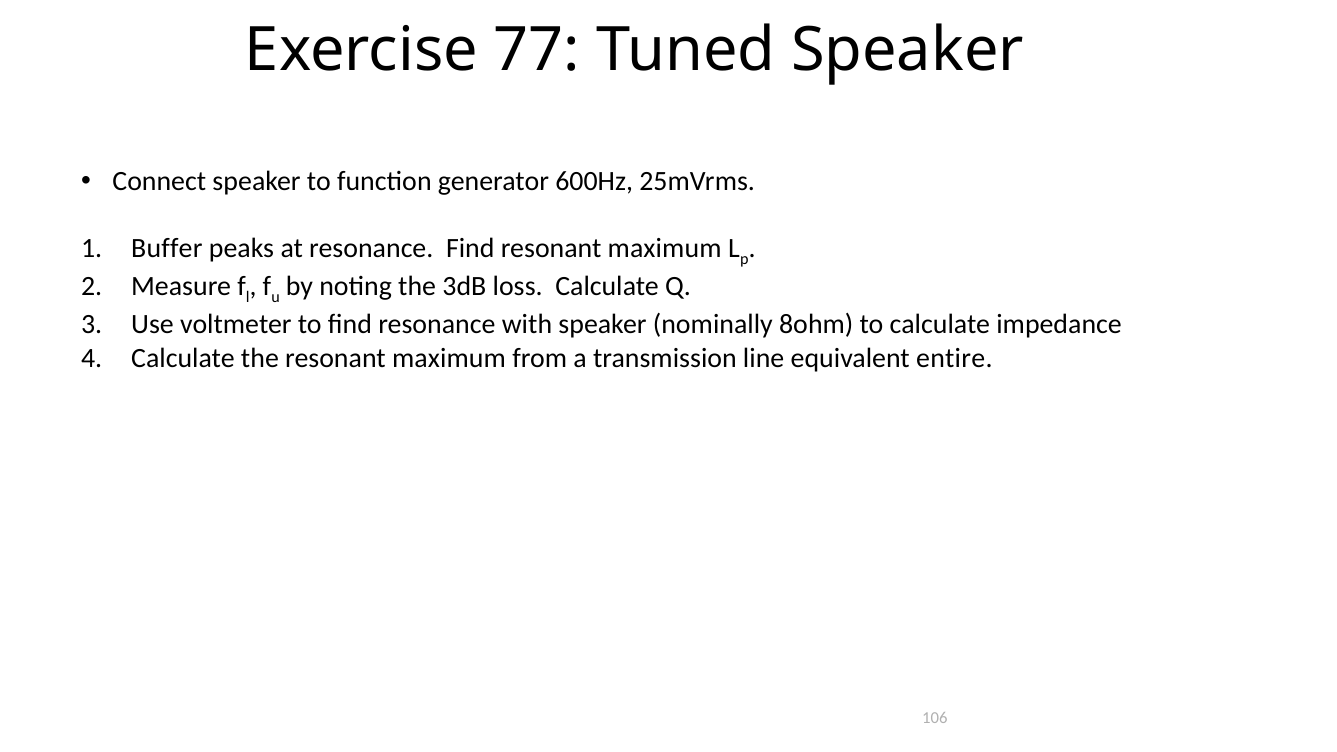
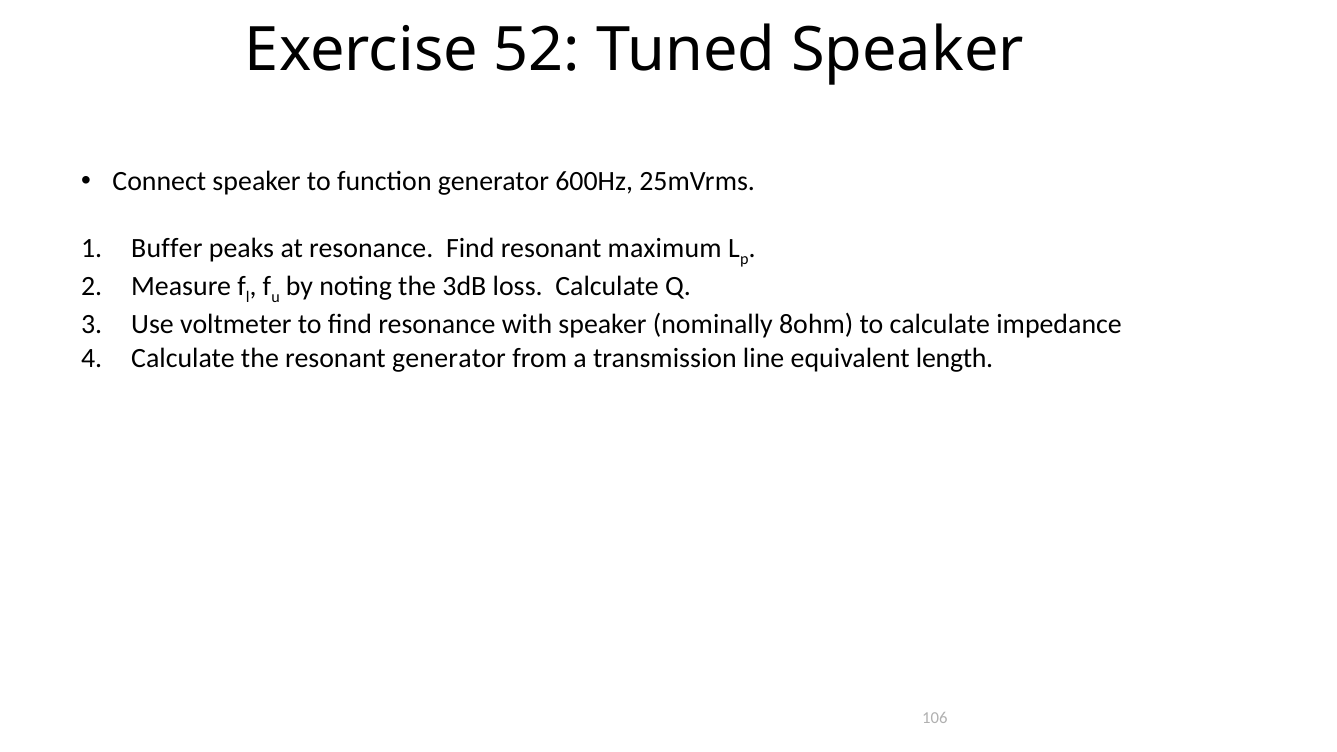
77: 77 -> 52
the resonant maximum: maximum -> generator
entire: entire -> length
